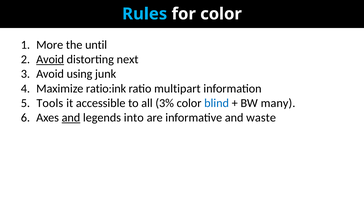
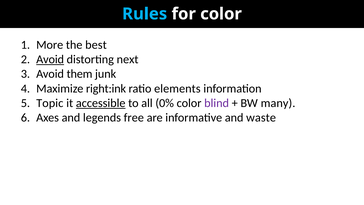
until: until -> best
using: using -> them
ratio:ink: ratio:ink -> right:ink
multipart: multipart -> elements
Tools: Tools -> Topic
accessible underline: none -> present
3%: 3% -> 0%
blind colour: blue -> purple
and at (71, 118) underline: present -> none
into: into -> free
